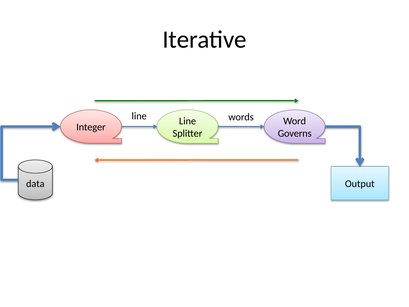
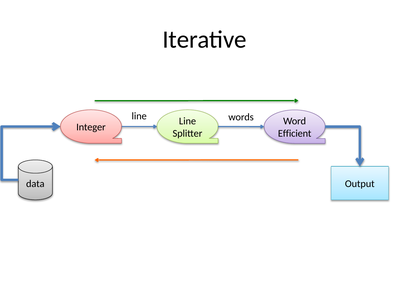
Governs: Governs -> Efficient
